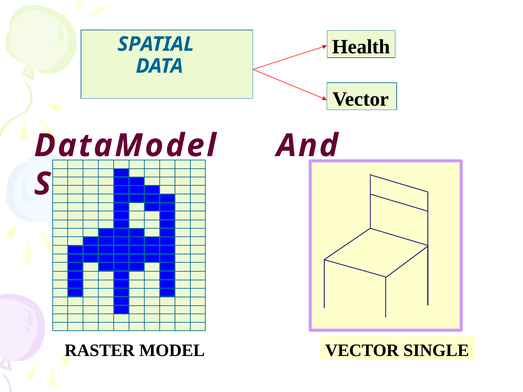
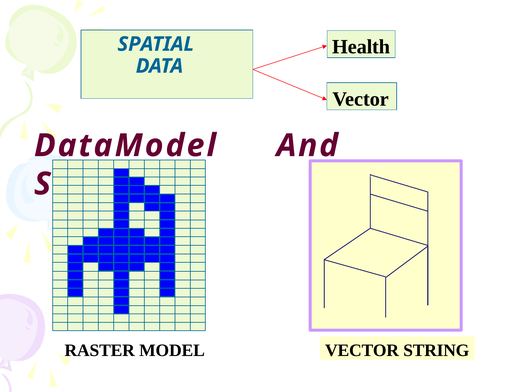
SINGLE: SINGLE -> STRING
